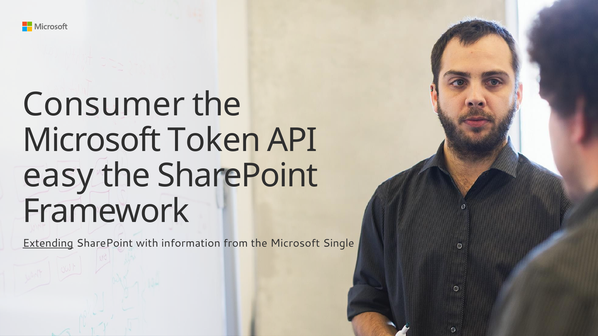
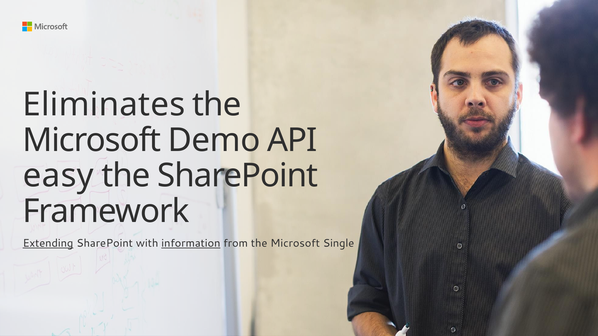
Consumer: Consumer -> Eliminates
Token: Token -> Demo
information underline: none -> present
